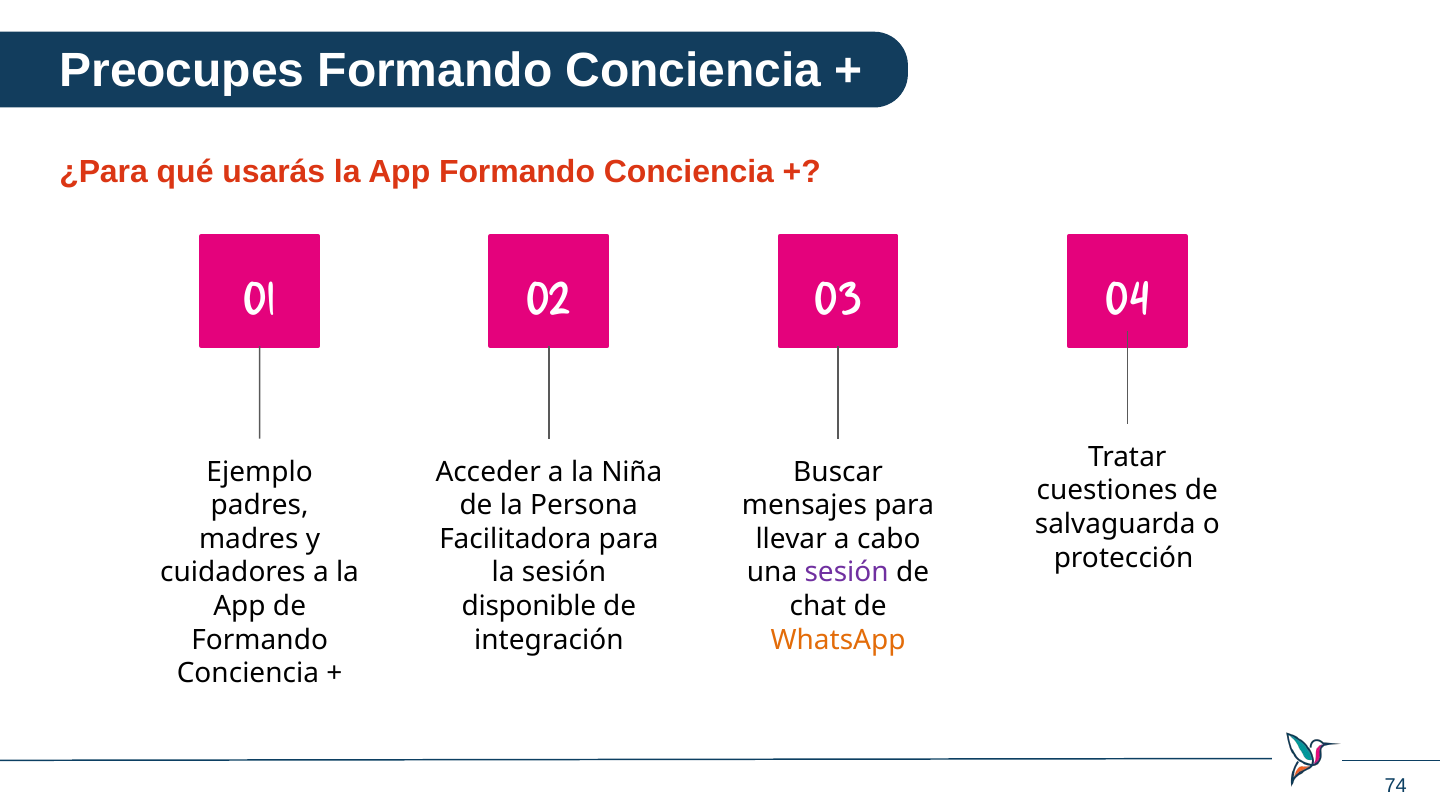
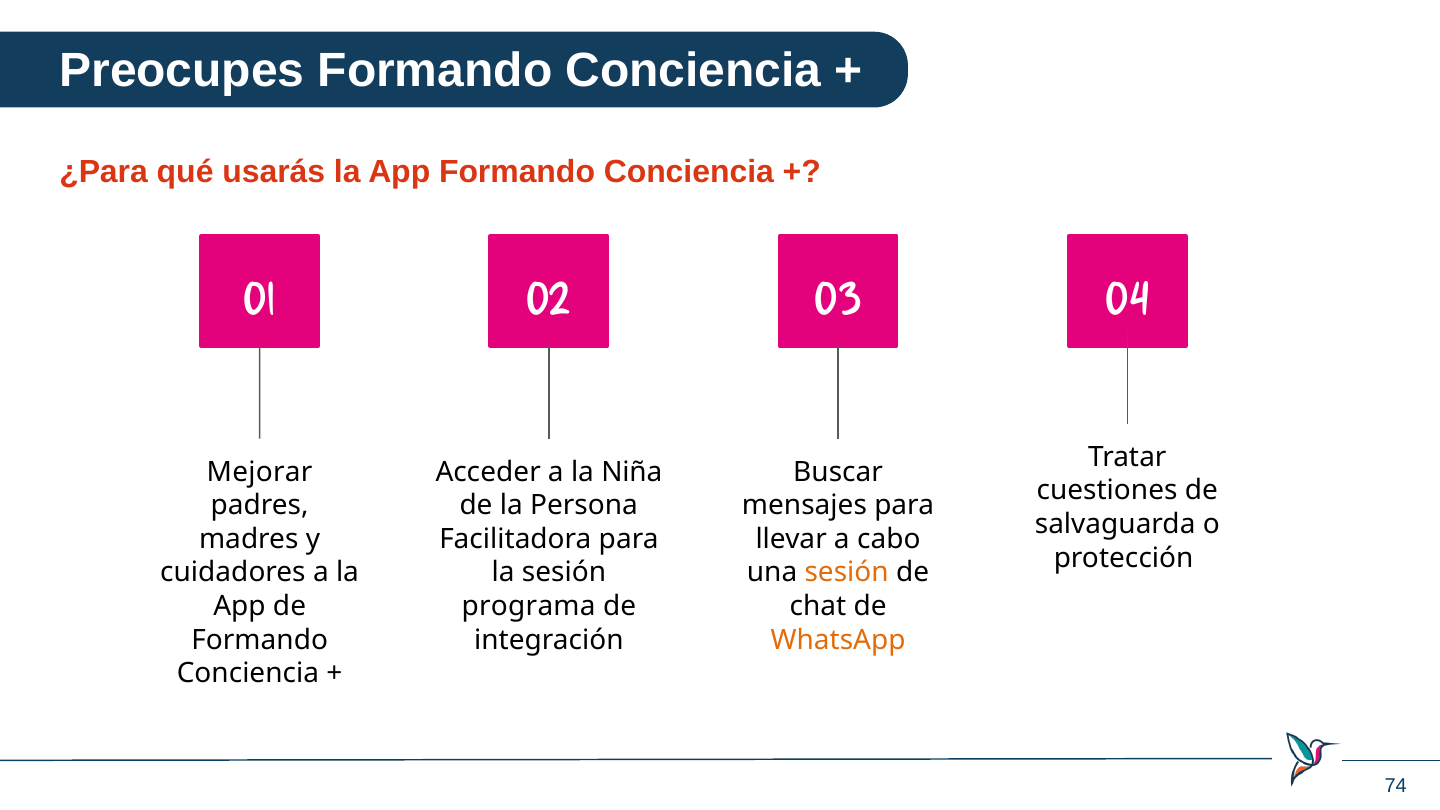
Ejemplo: Ejemplo -> Mejorar
sesión at (847, 573) colour: purple -> orange
disponible: disponible -> programa
